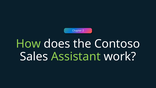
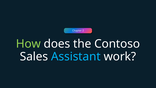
Assistant colour: light green -> light blue
